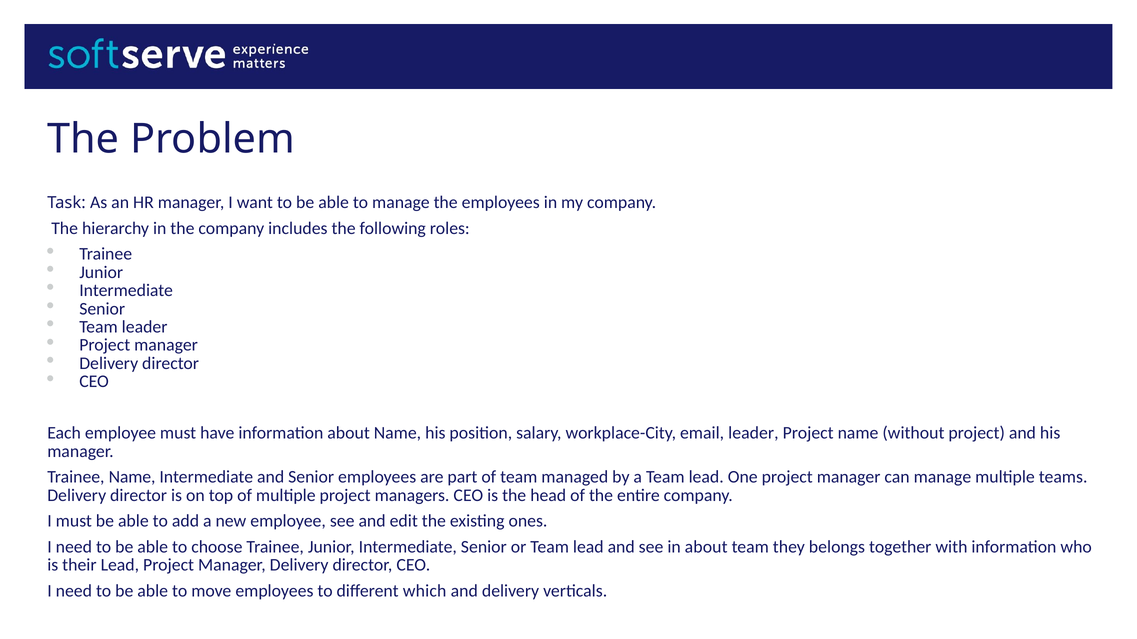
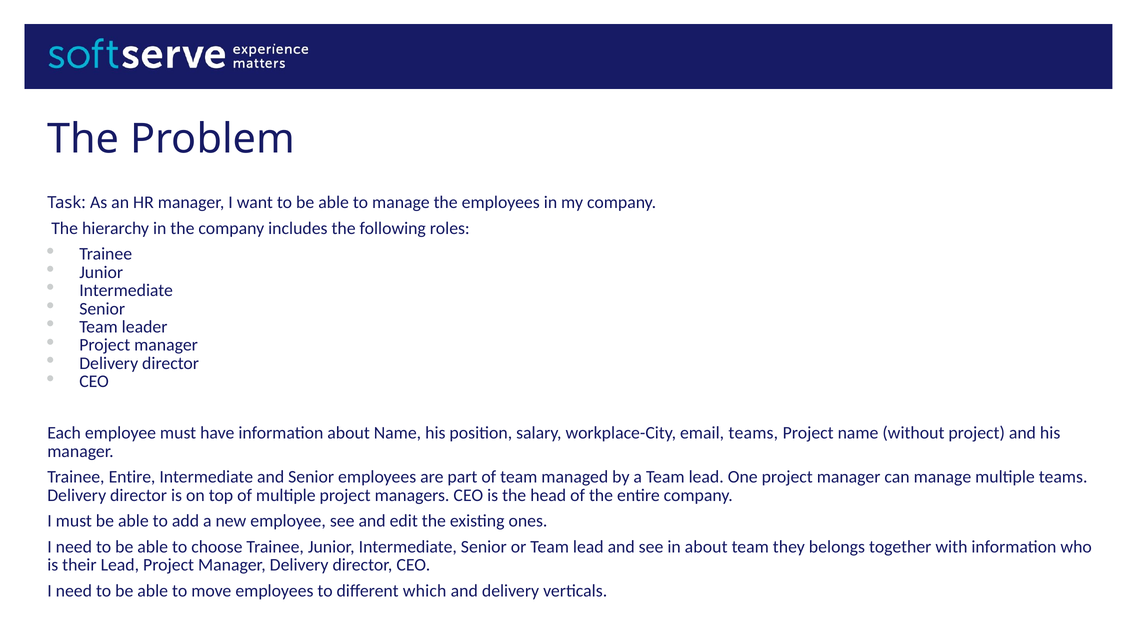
email leader: leader -> teams
Trainee Name: Name -> Entire
